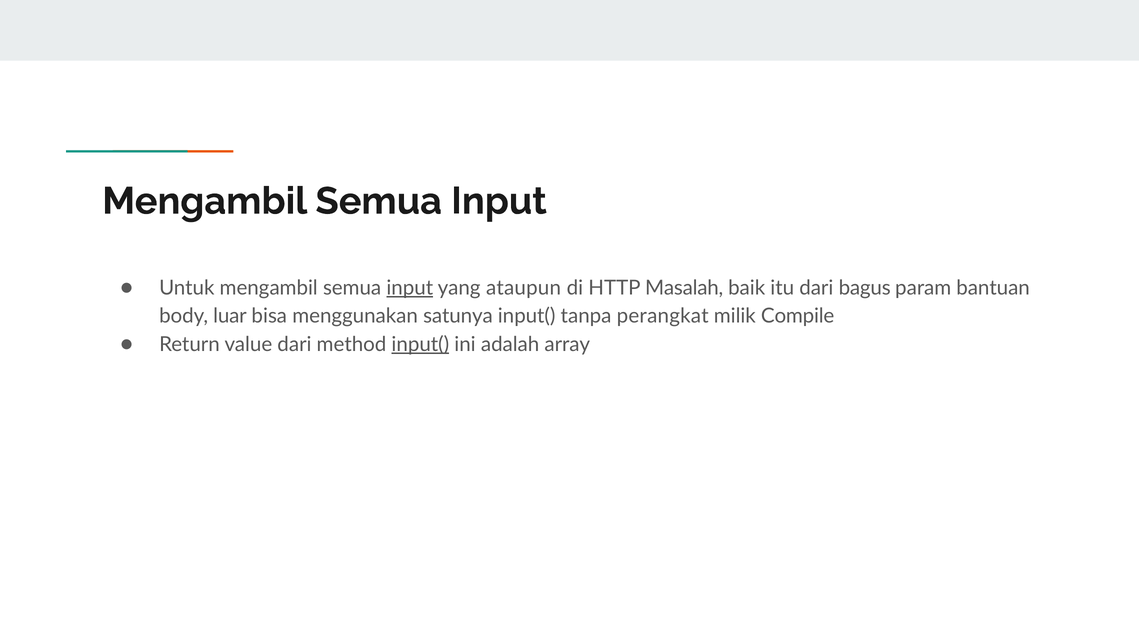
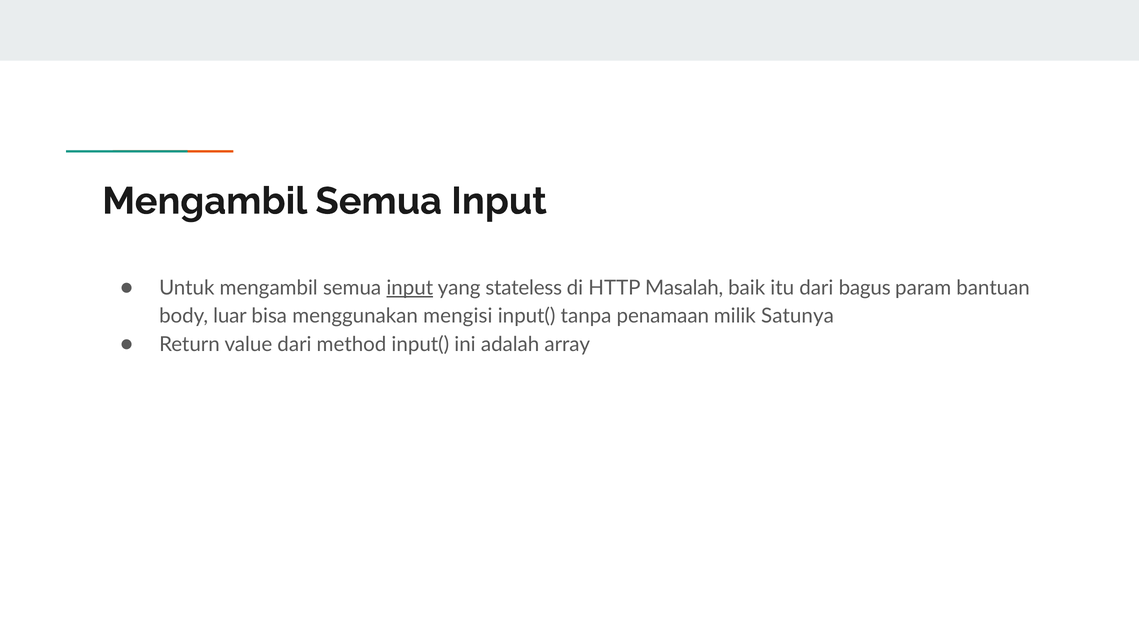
ataupun: ataupun -> stateless
satunya: satunya -> mengisi
perangkat: perangkat -> penamaan
Compile: Compile -> Satunya
input( at (420, 344) underline: present -> none
